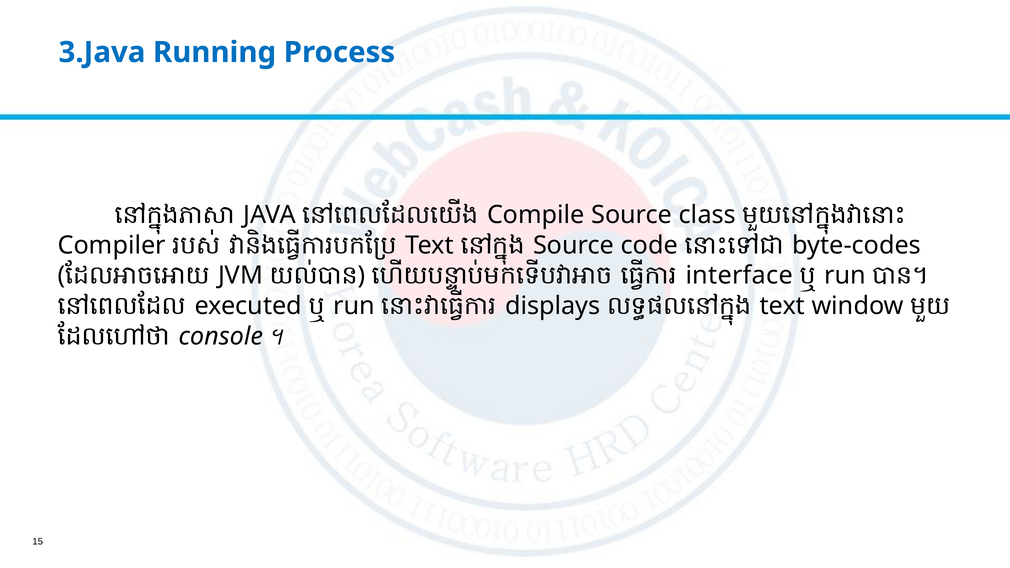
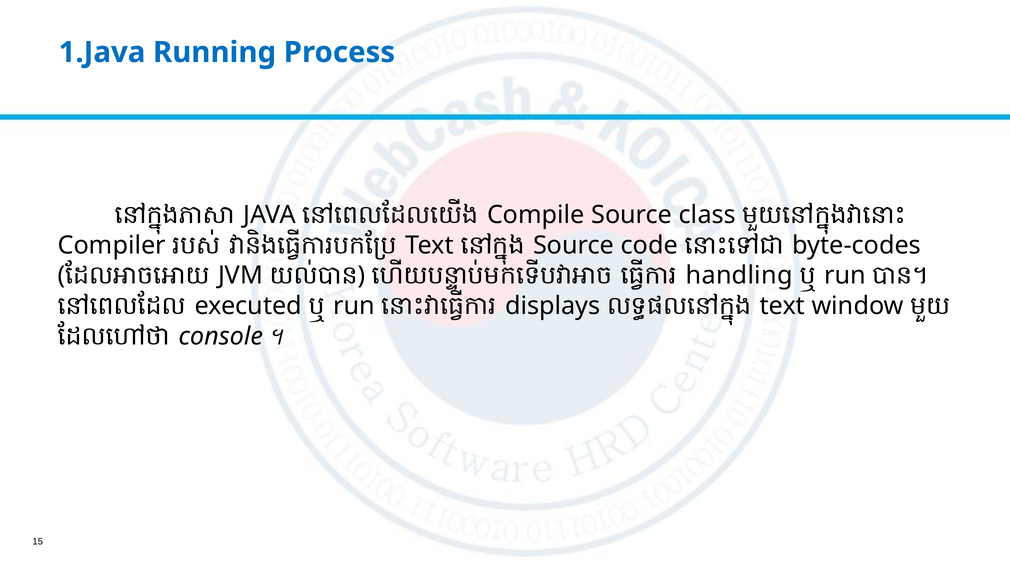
3.Java: 3.Java -> 1.Java
interface: interface -> handling
